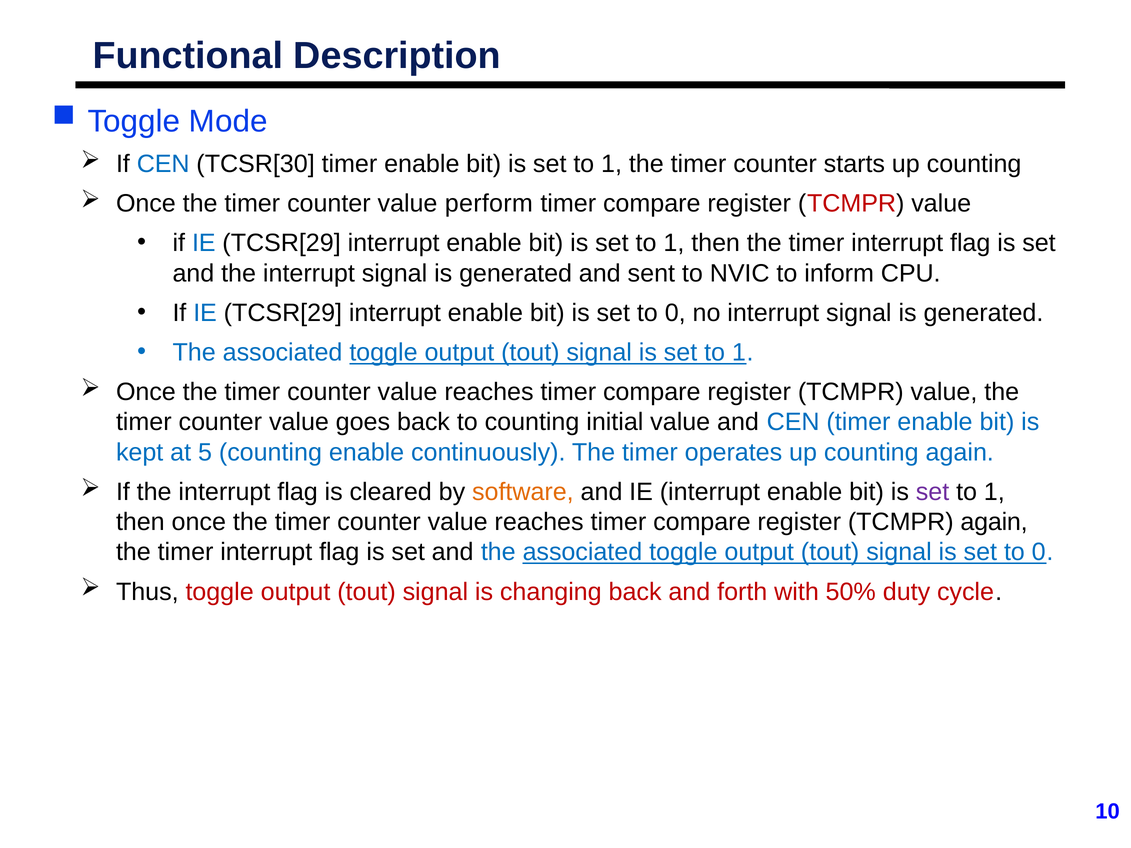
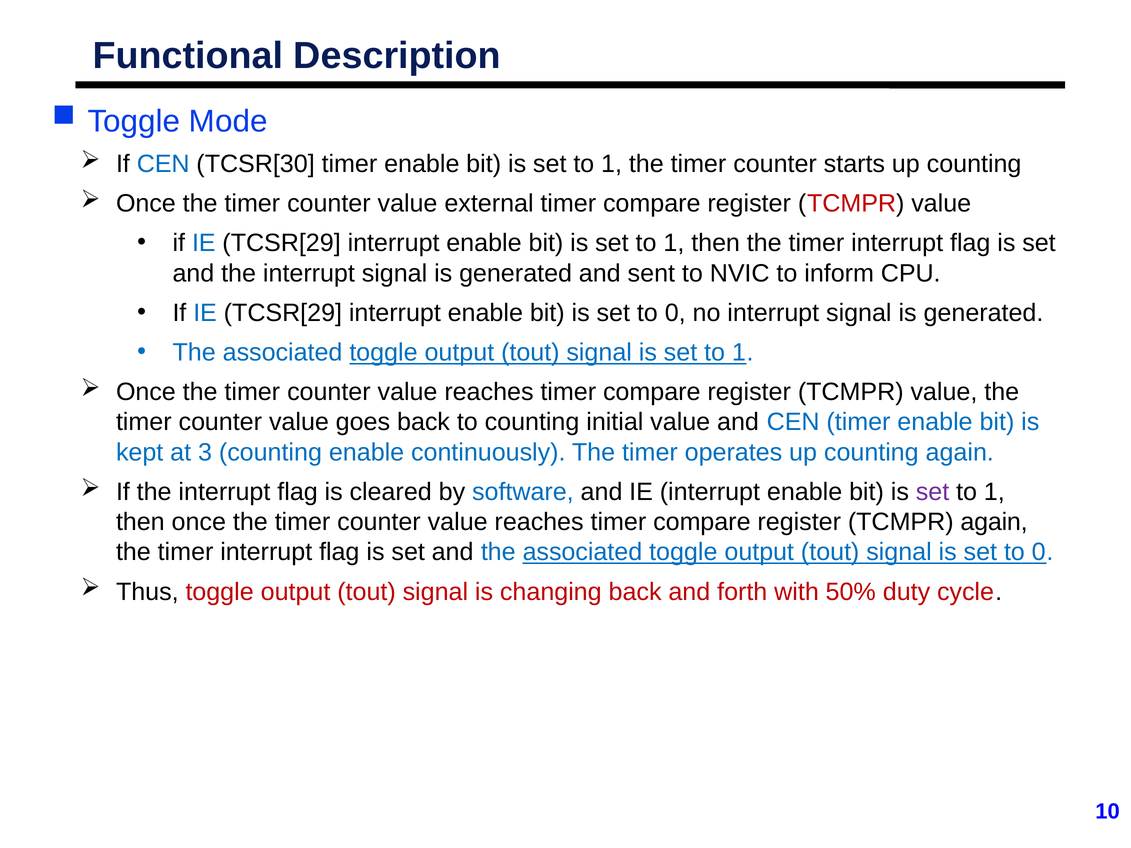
perform: perform -> external
5: 5 -> 3
software colour: orange -> blue
